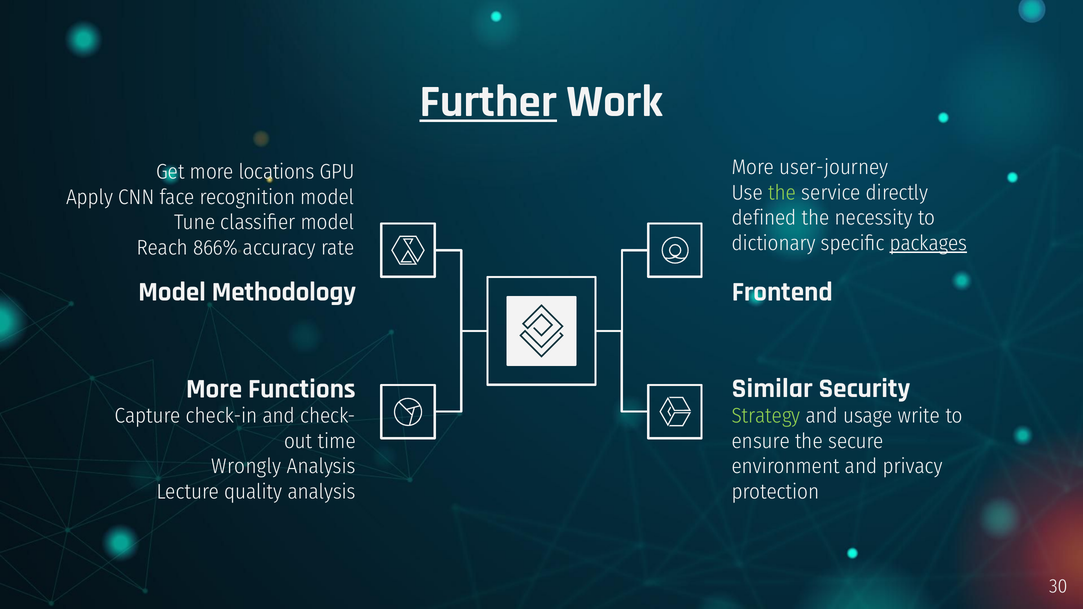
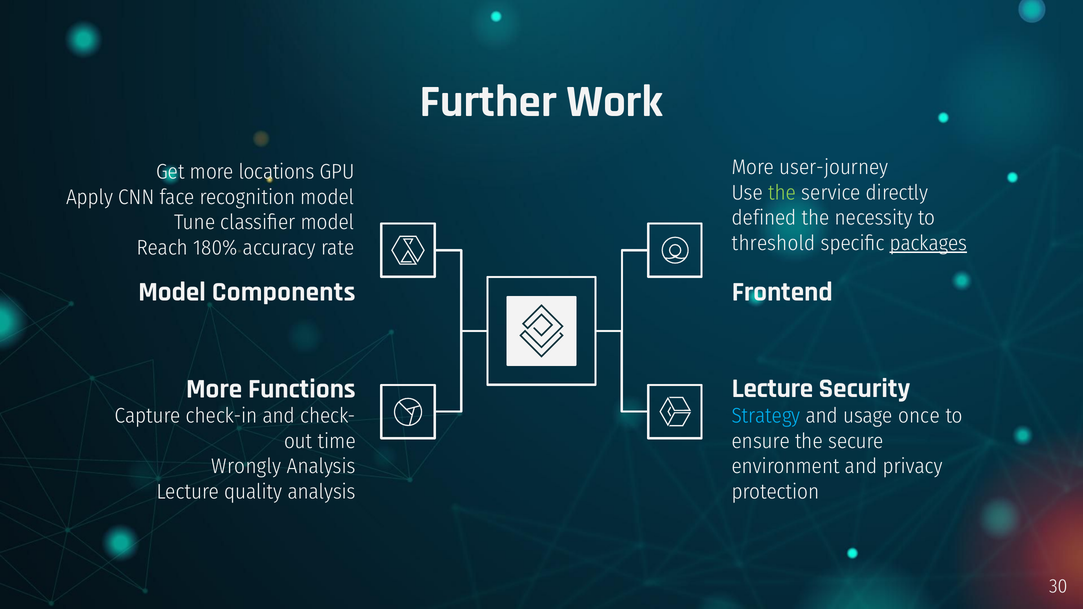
Further underline: present -> none
dictionary: dictionary -> threshold
866%: 866% -> 180%
Methodology: Methodology -> Components
Functions Similar: Similar -> Lecture
Strategy colour: light green -> light blue
write: write -> once
